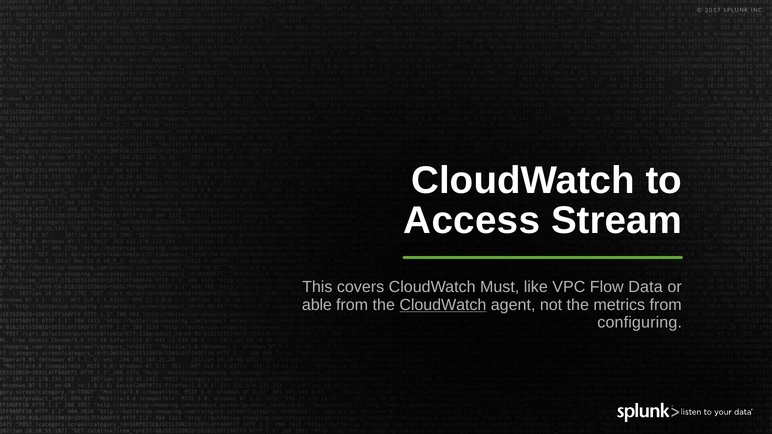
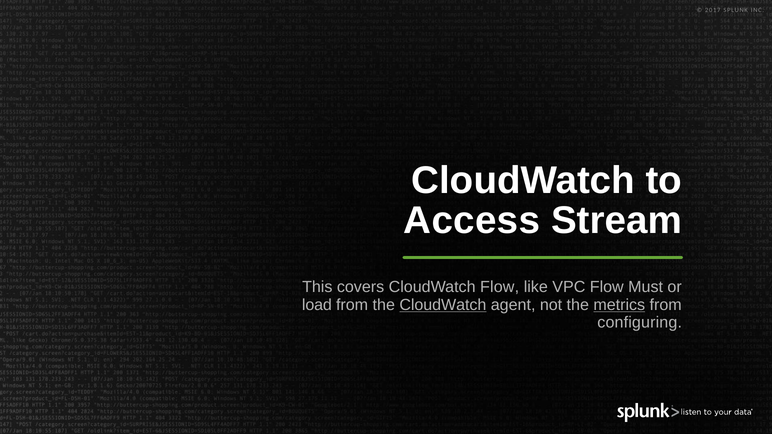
CloudWatch Must: Must -> Flow
Data: Data -> Must
able: able -> load
metrics underline: none -> present
